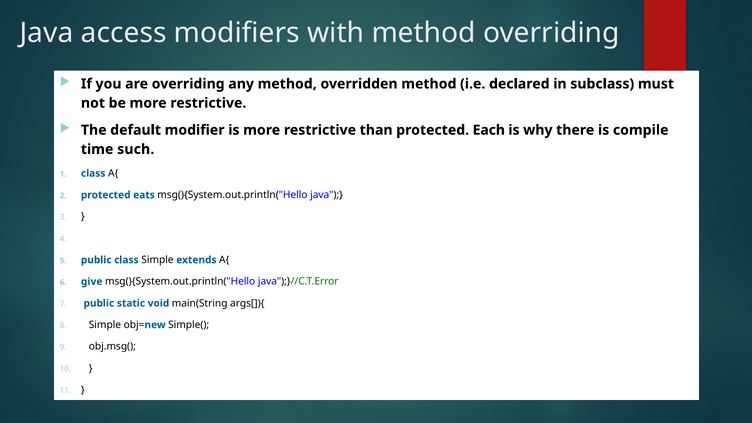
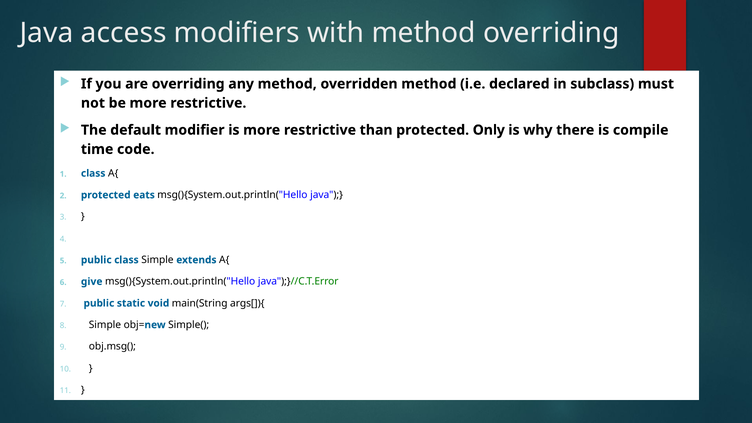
Each: Each -> Only
such: such -> code
